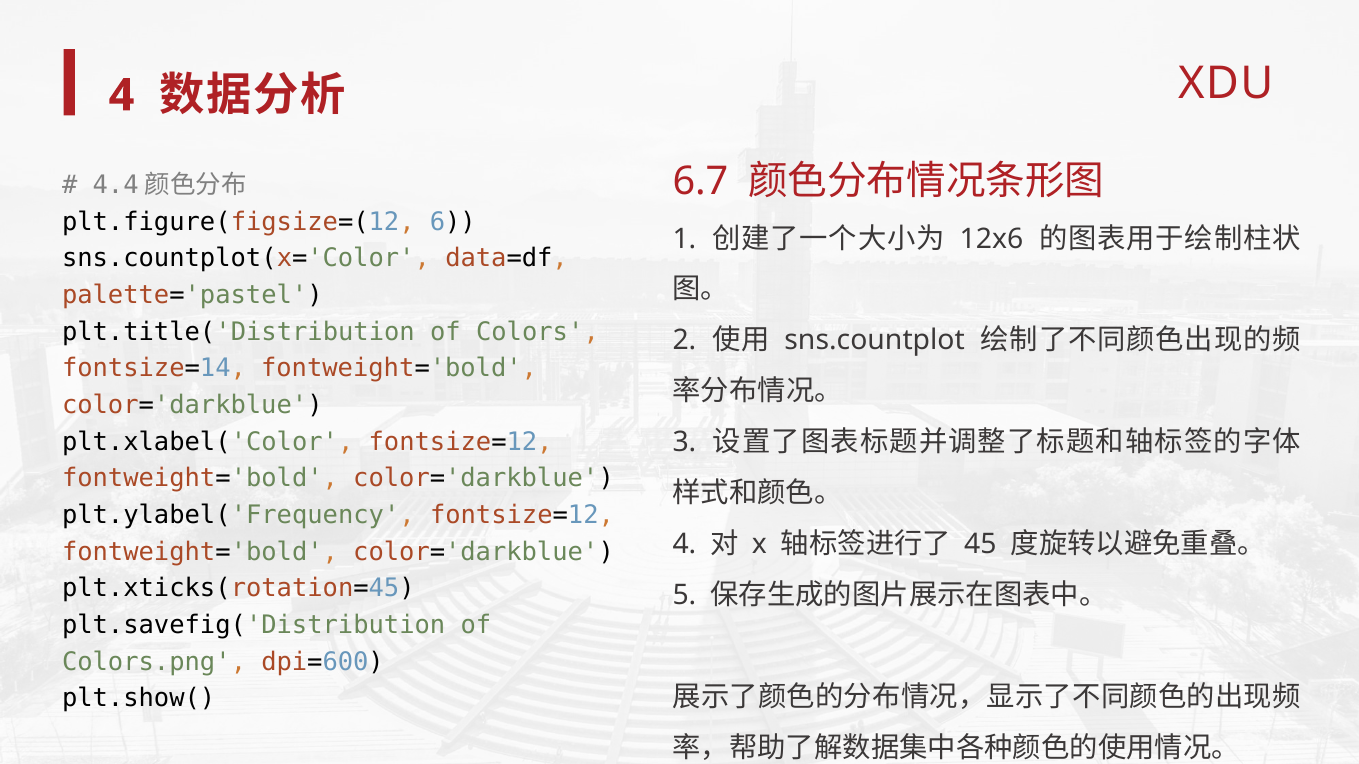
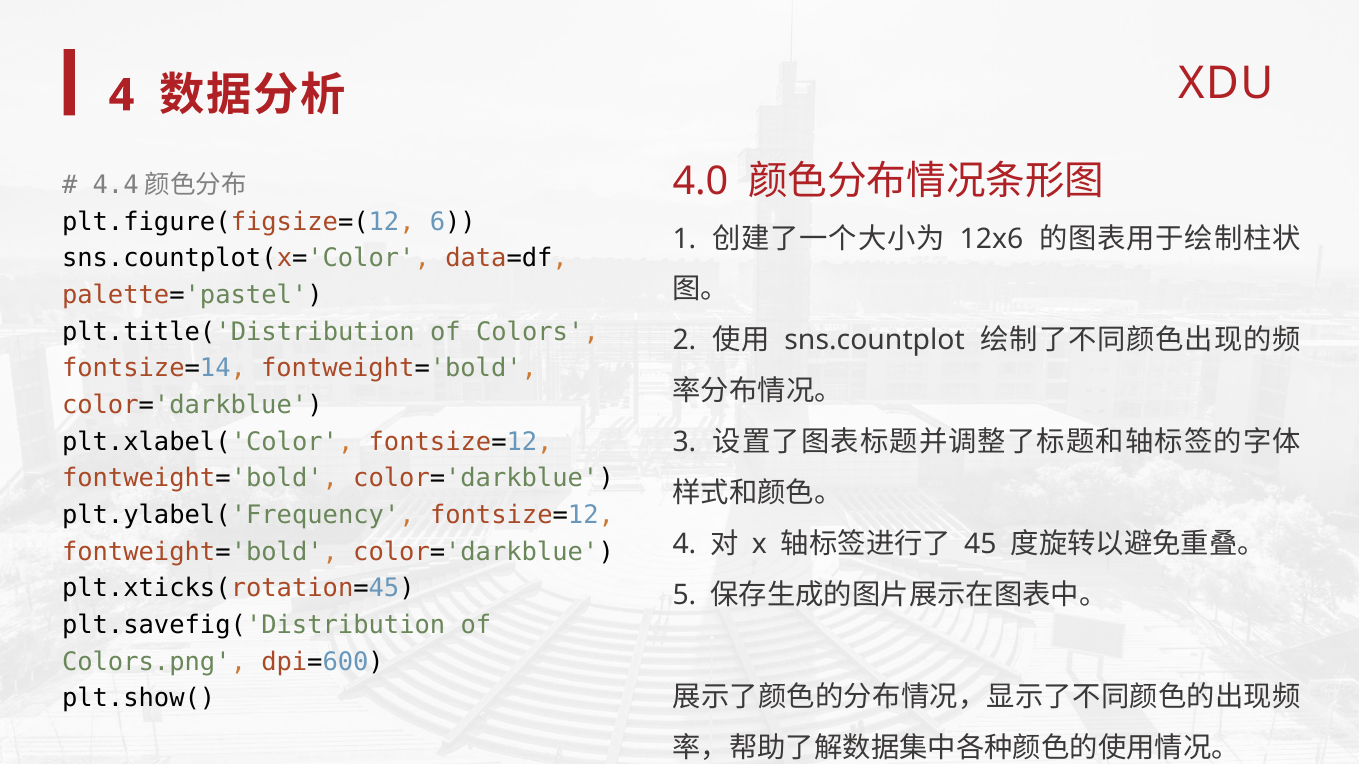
6.7: 6.7 -> 4.0
